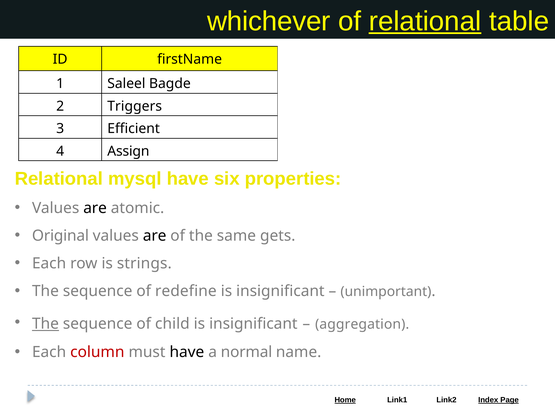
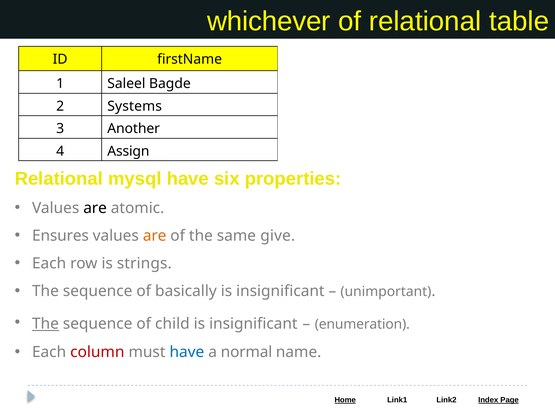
relational at (425, 21) underline: present -> none
Triggers: Triggers -> Systems
Efficient: Efficient -> Another
Original: Original -> Ensures
are at (155, 236) colour: black -> orange
gets: gets -> give
redefine: redefine -> basically
aggregation: aggregation -> enumeration
have at (187, 352) colour: black -> blue
